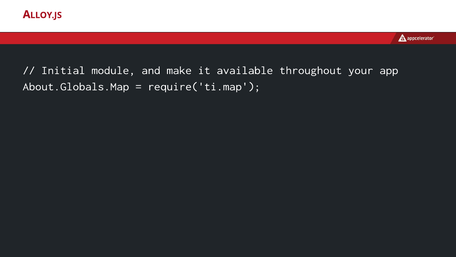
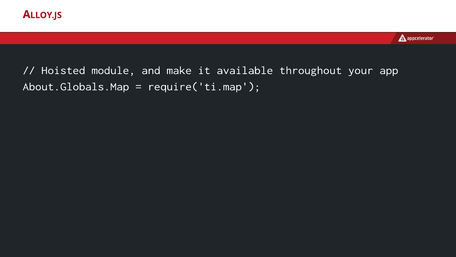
Initial: Initial -> Hoisted
